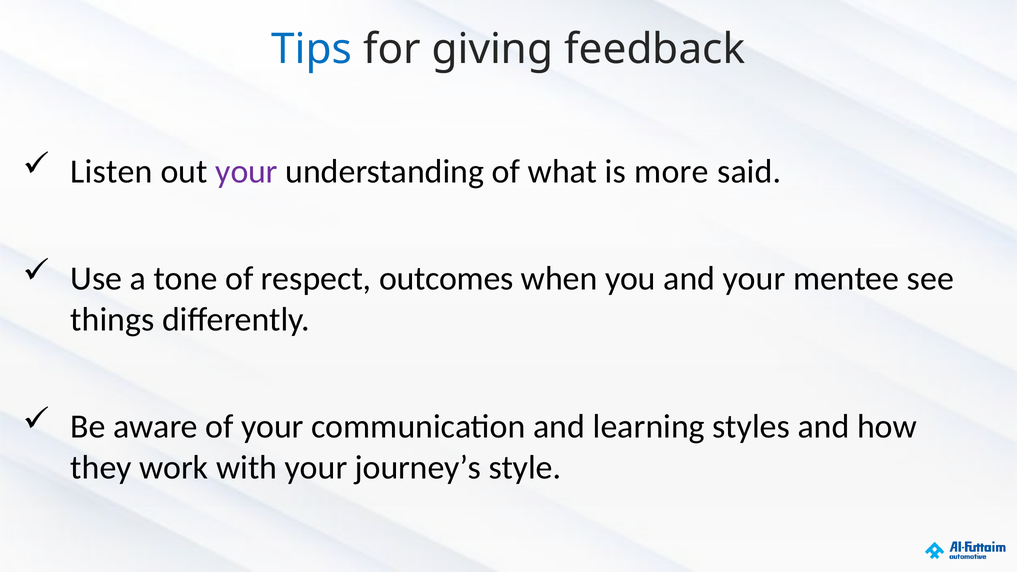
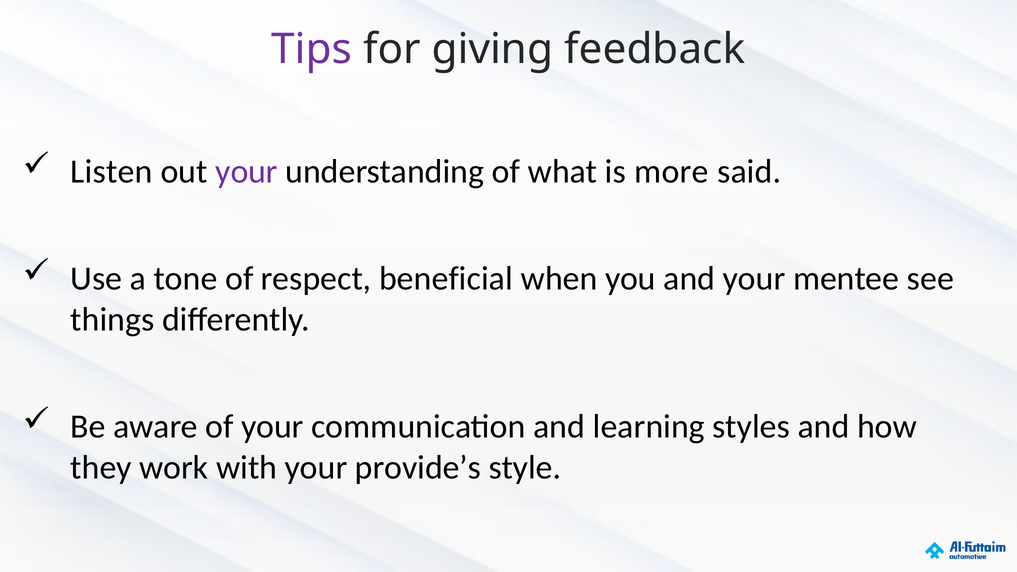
Tips colour: blue -> purple
outcomes: outcomes -> beneficial
journey’s: journey’s -> provide’s
